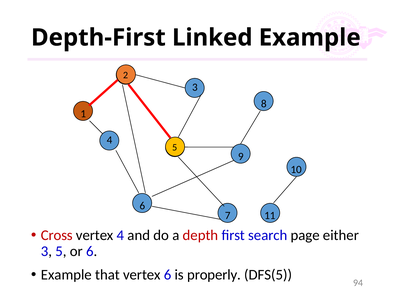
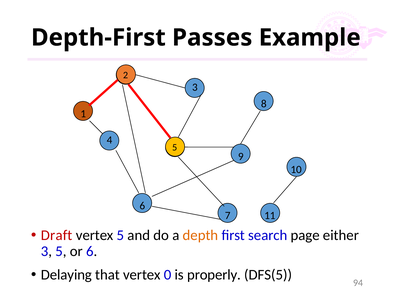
Linked: Linked -> Passes
Cross: Cross -> Draft
vertex 4: 4 -> 5
depth colour: red -> orange
Example at (66, 274): Example -> Delaying
vertex 6: 6 -> 0
